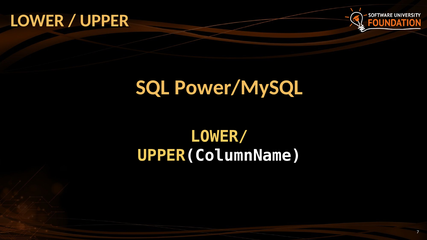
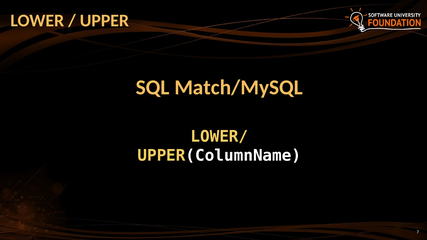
Power/MySQL: Power/MySQL -> Match/MySQL
